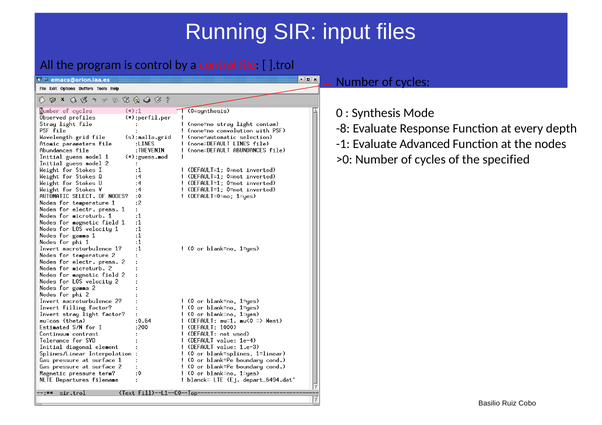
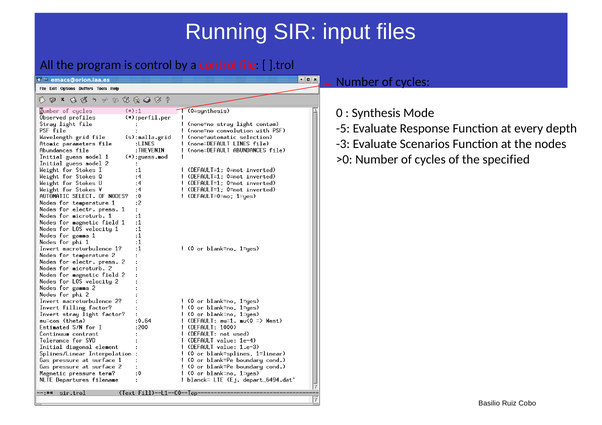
-8: -8 -> -5
-1: -1 -> -3
Advanced: Advanced -> Scenarios
